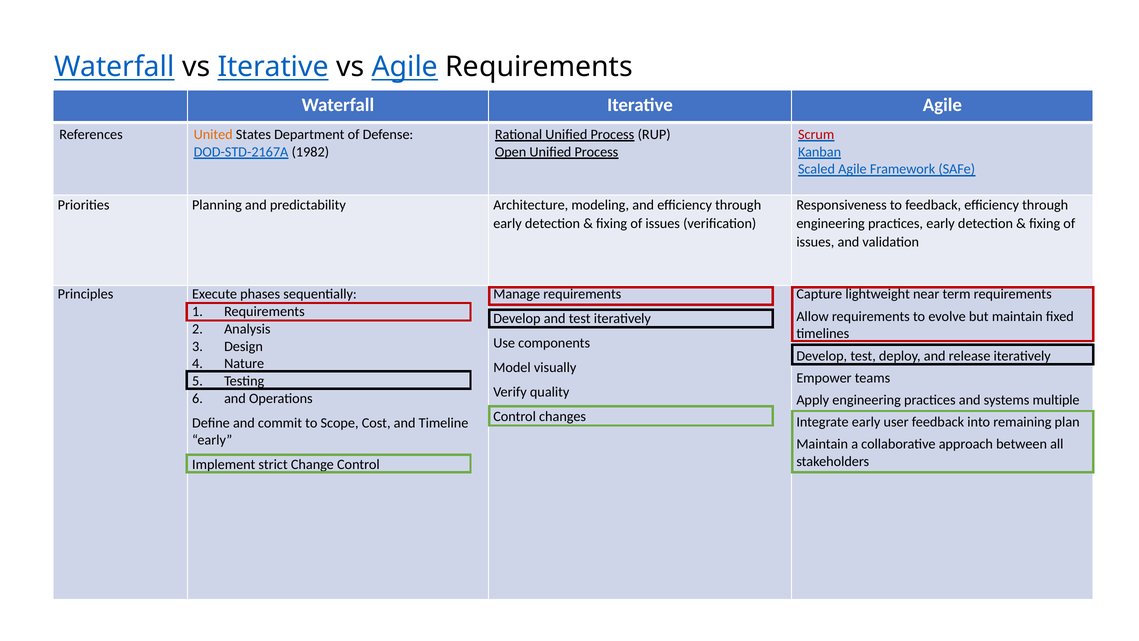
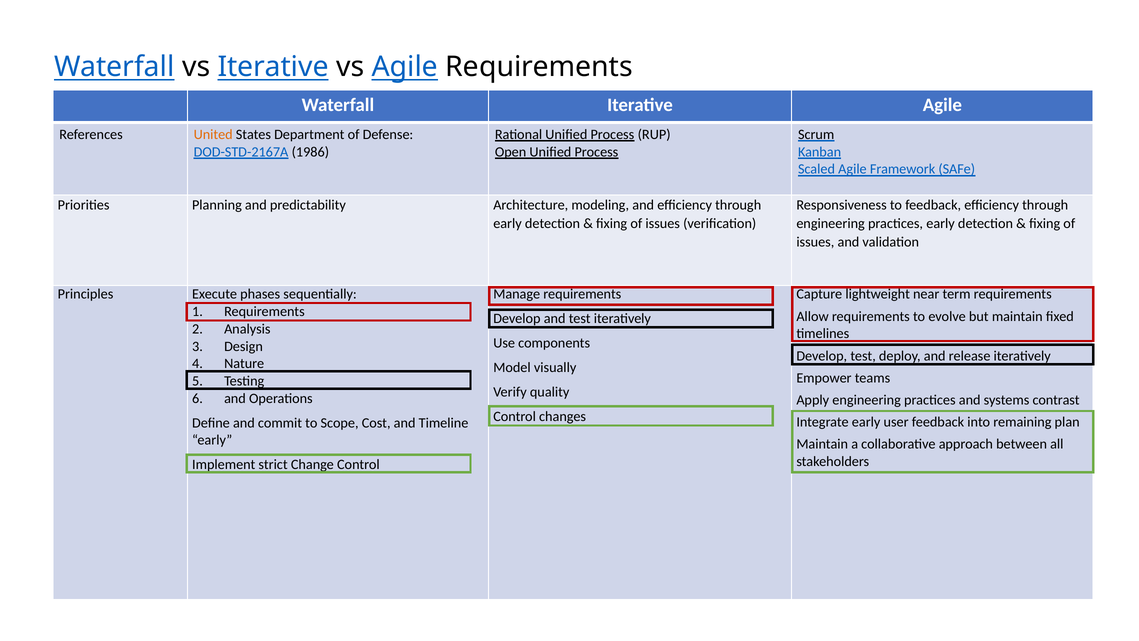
Scrum colour: red -> black
1982: 1982 -> 1986
multiple: multiple -> contrast
